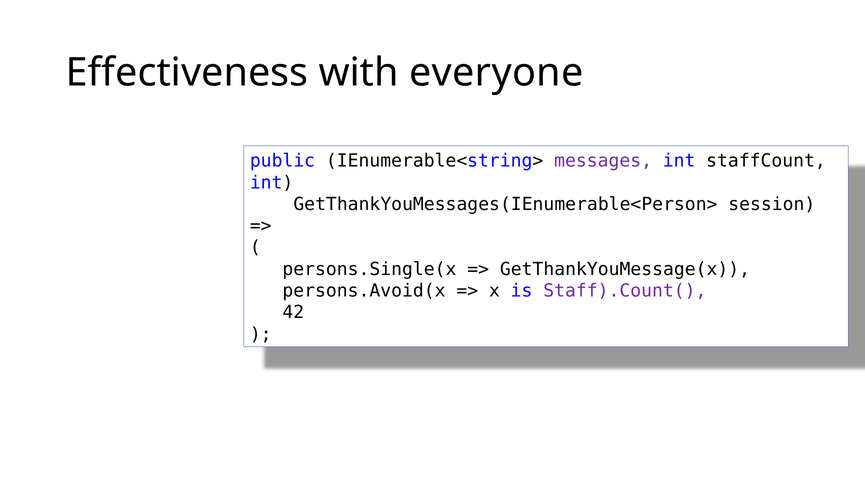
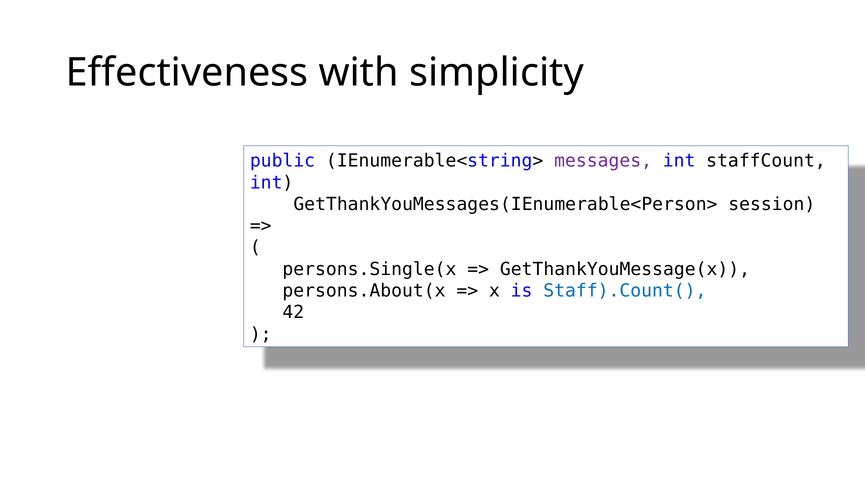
everyone: everyone -> simplicity
persons.Avoid(x: persons.Avoid(x -> persons.About(x
Staff).Count( colour: purple -> blue
